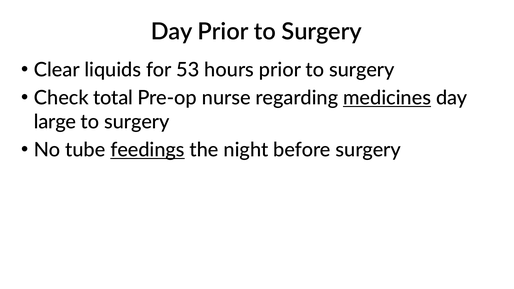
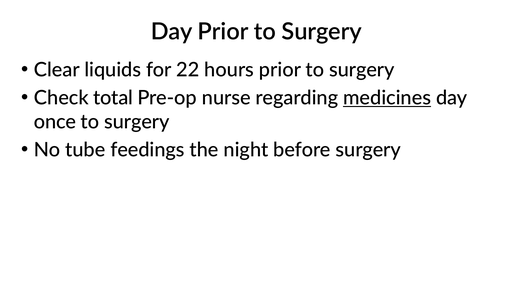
53: 53 -> 22
large: large -> once
feedings underline: present -> none
